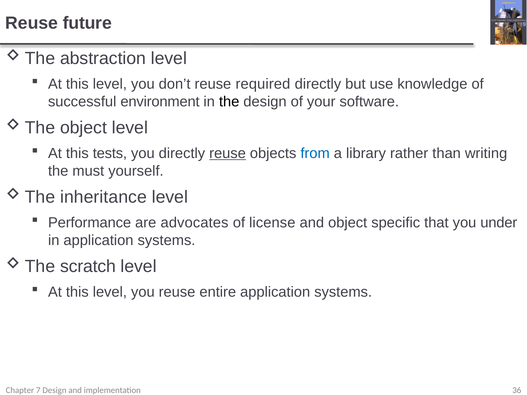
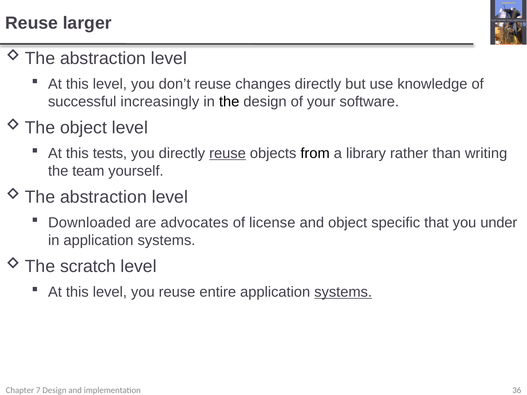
future: future -> larger
required: required -> changes
environment: environment -> increasingly
from colour: blue -> black
must: must -> team
inheritance at (103, 197): inheritance -> abstraction
Performance: Performance -> Downloaded
systems at (343, 292) underline: none -> present
